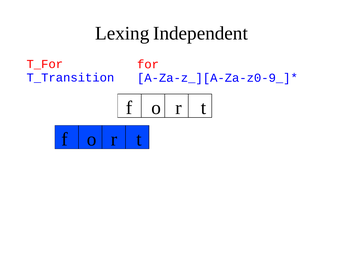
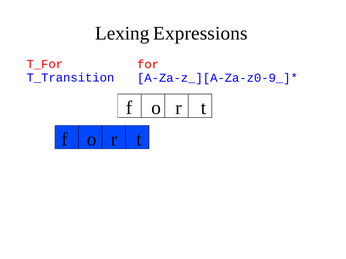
Independent: Independent -> Expressions
